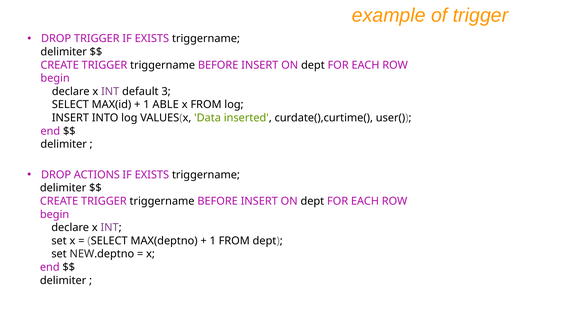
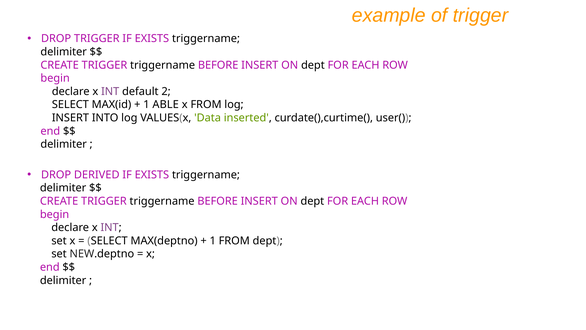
3: 3 -> 2
ACTIONS: ACTIONS -> DERIVED
